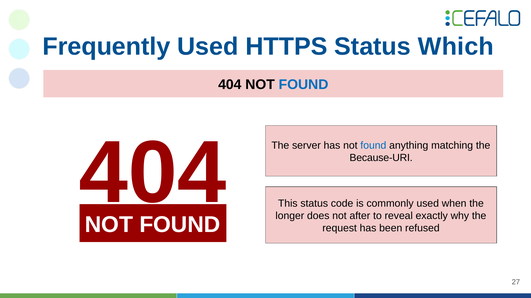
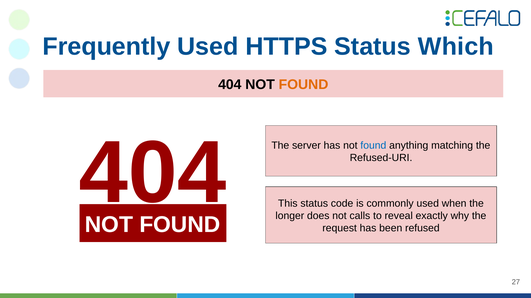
FOUND at (304, 85) colour: blue -> orange
Because-URI: Because-URI -> Refused-URI
after: after -> calls
